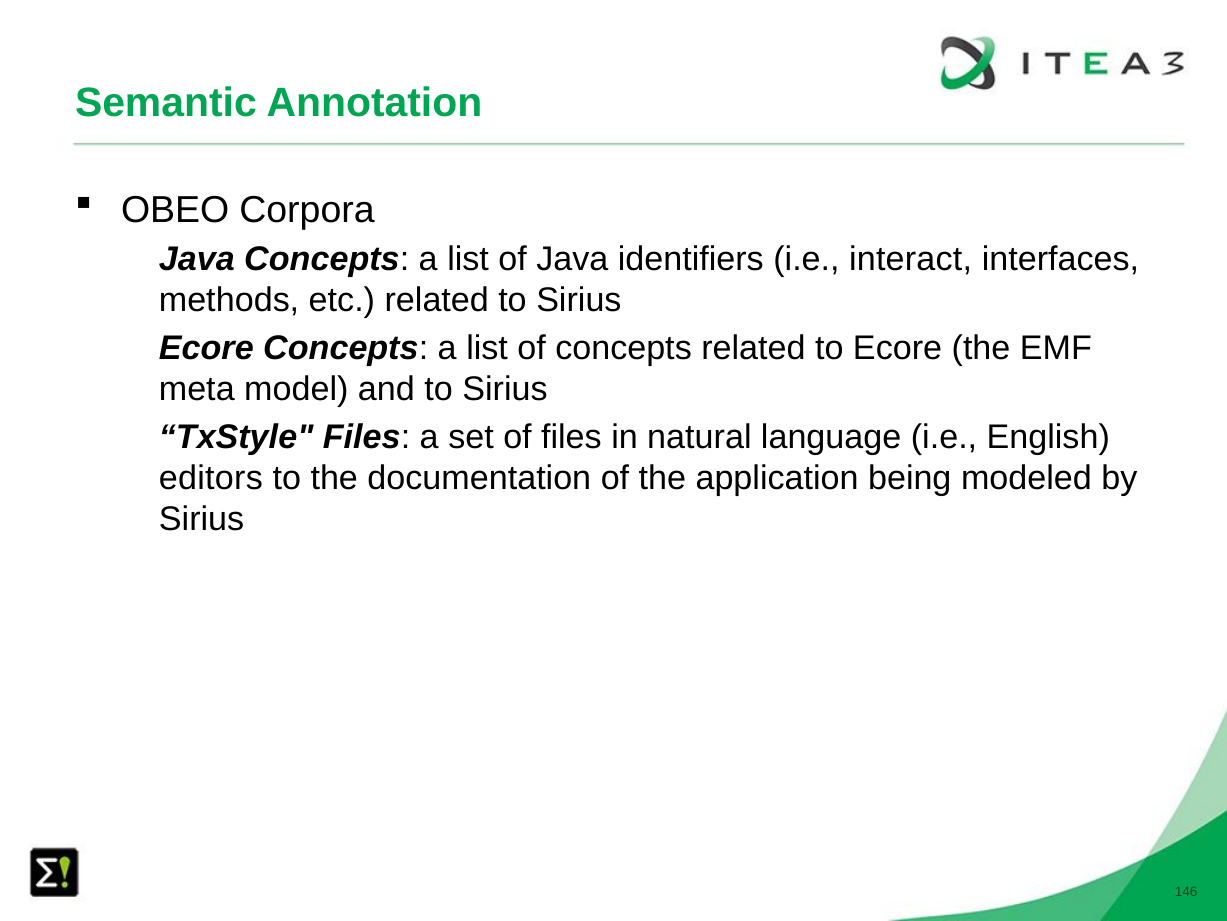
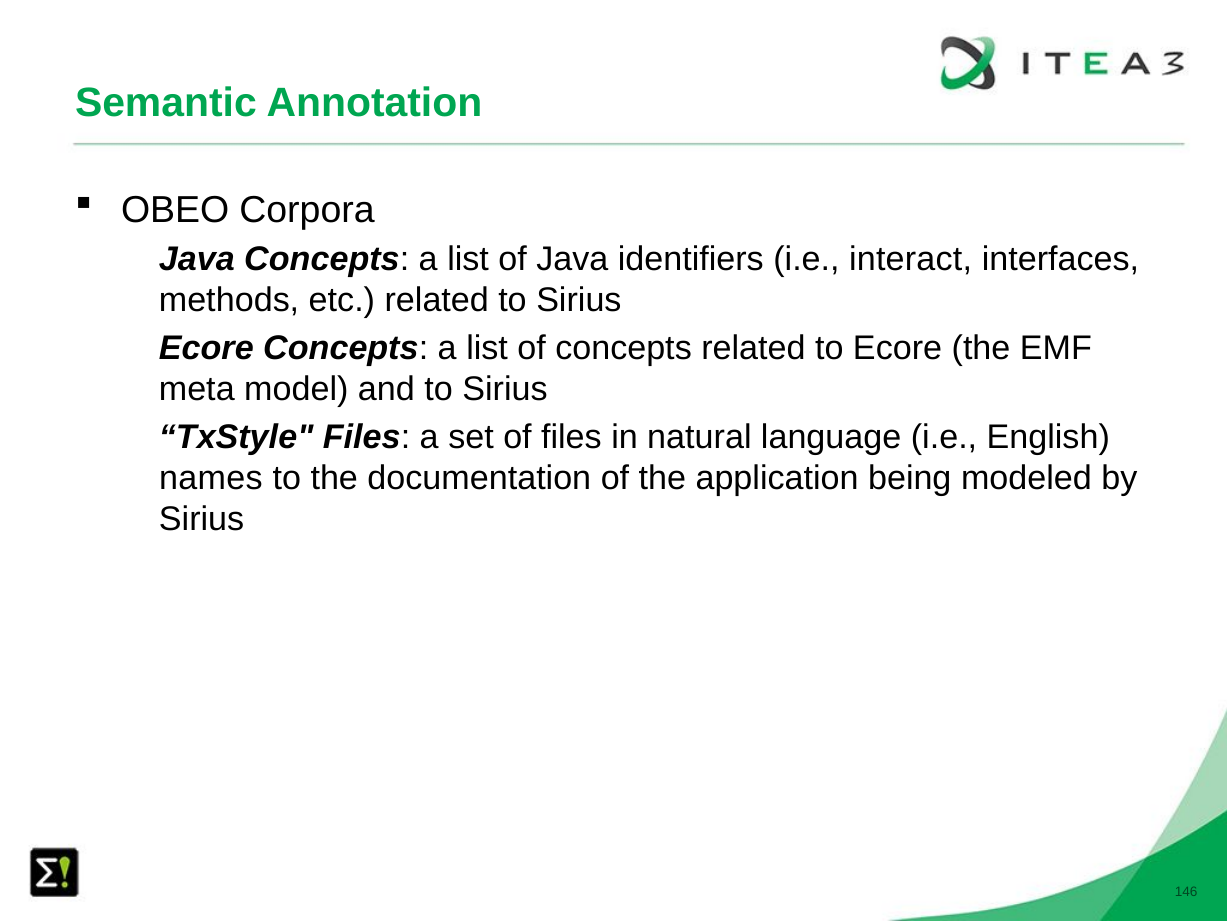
editors: editors -> names
